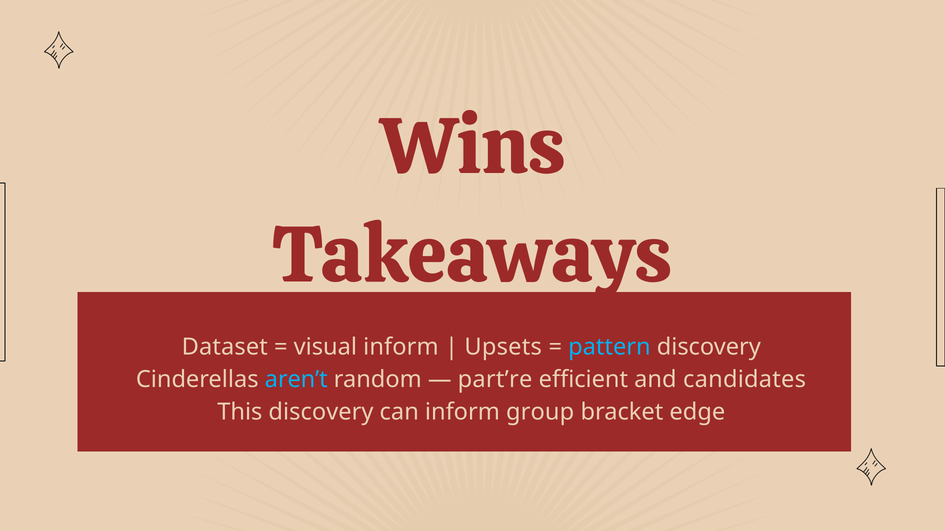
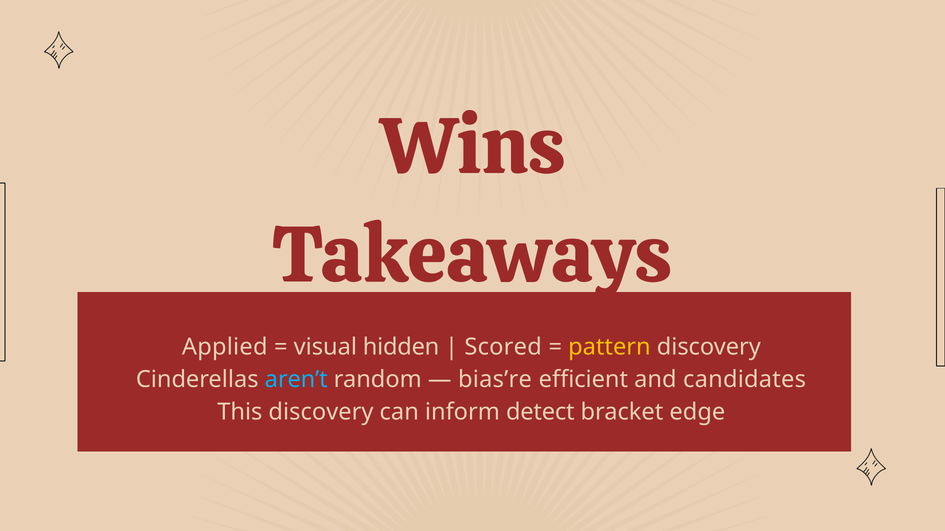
Dataset: Dataset -> Applied
visual inform: inform -> hidden
Upsets: Upsets -> Scored
pattern colour: light blue -> yellow
part’re: part’re -> bias’re
group: group -> detect
